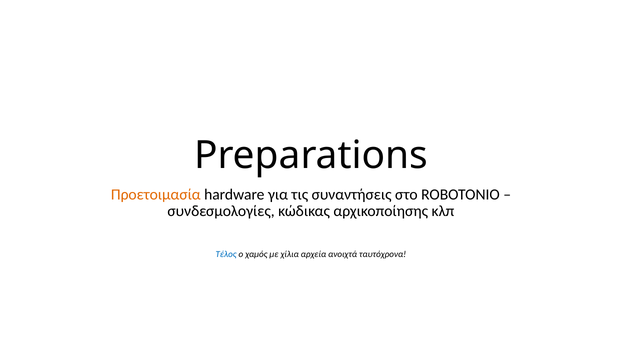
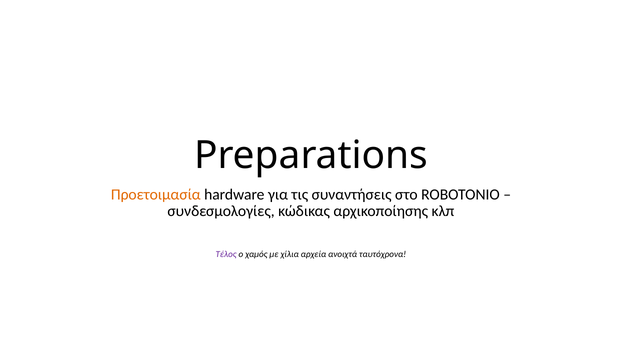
Τέλος colour: blue -> purple
